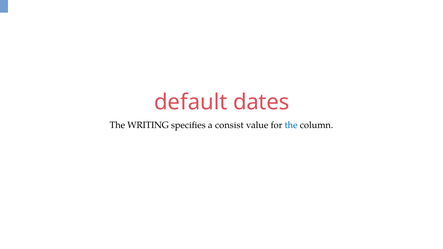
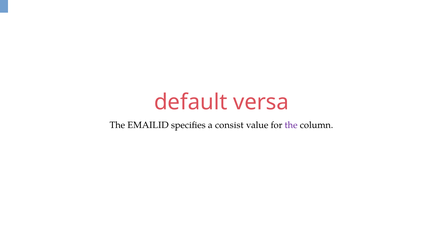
dates: dates -> versa
WRITING: WRITING -> EMAILID
the at (291, 125) colour: blue -> purple
